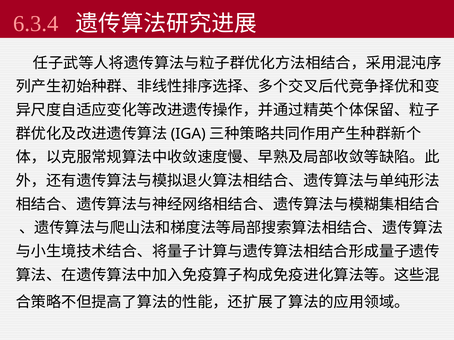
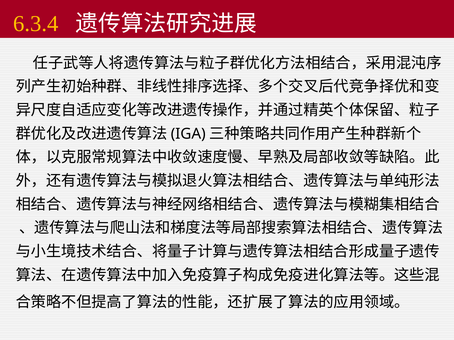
6.3.4 colour: pink -> yellow
